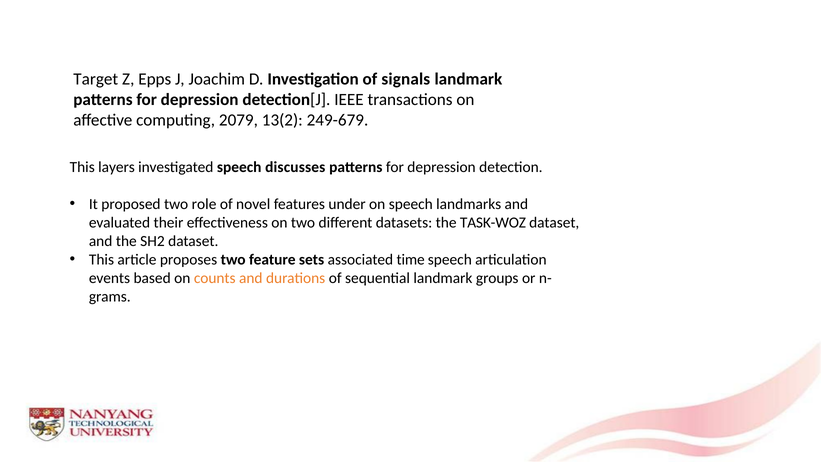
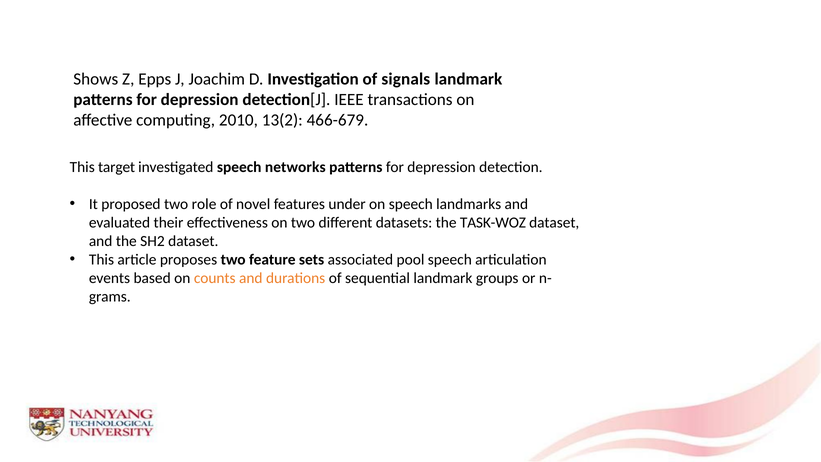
Target: Target -> Shows
2079: 2079 -> 2010
249-679: 249-679 -> 466-679
layers: layers -> target
discusses: discusses -> networks
time: time -> pool
